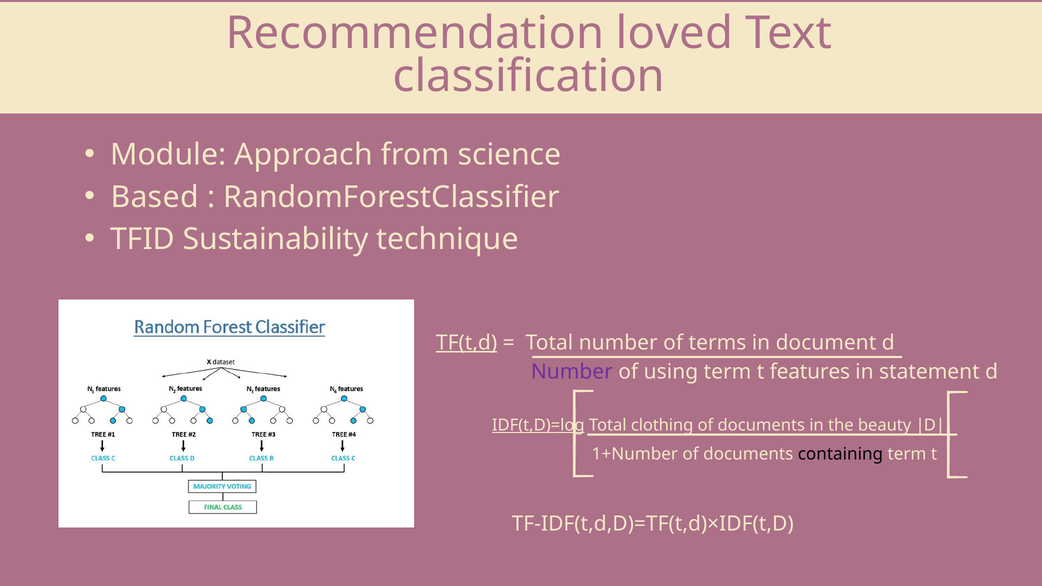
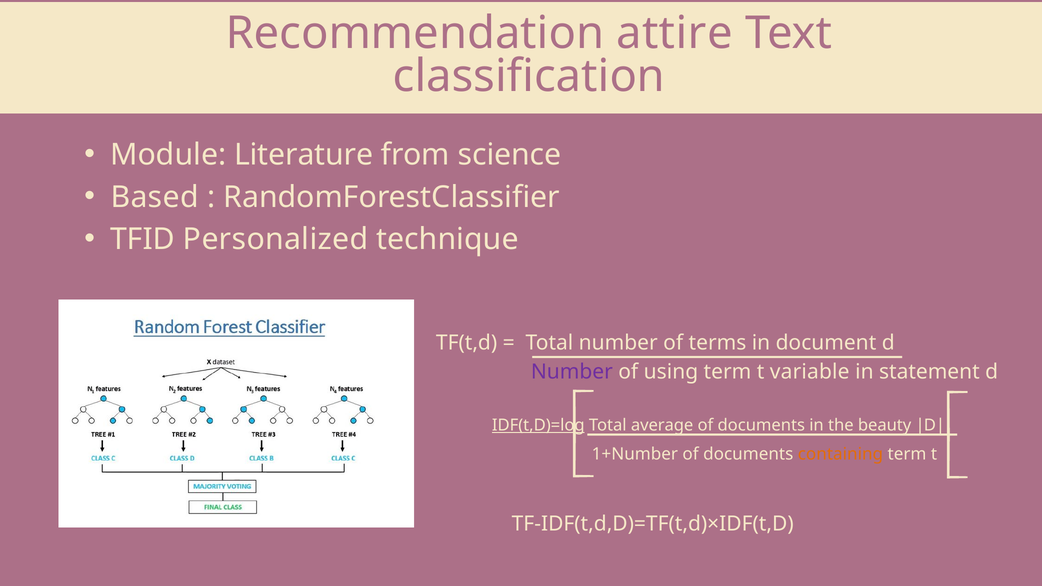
loved: loved -> attire
Approach: Approach -> Literature
Sustainability: Sustainability -> Personalized
TF(t,d underline: present -> none
features: features -> variable
clothing: clothing -> average
containing colour: black -> orange
